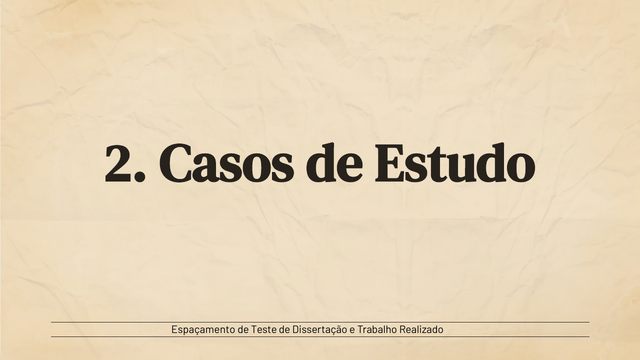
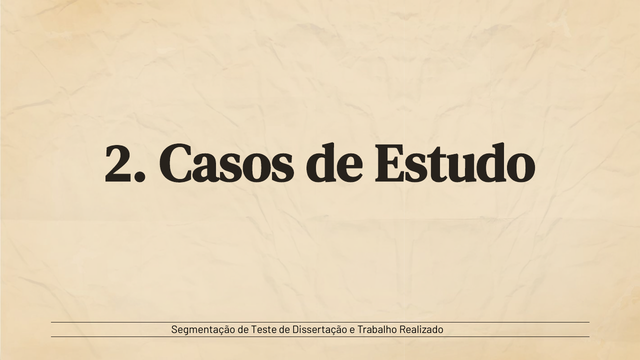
Espaçamento: Espaçamento -> Segmentação
